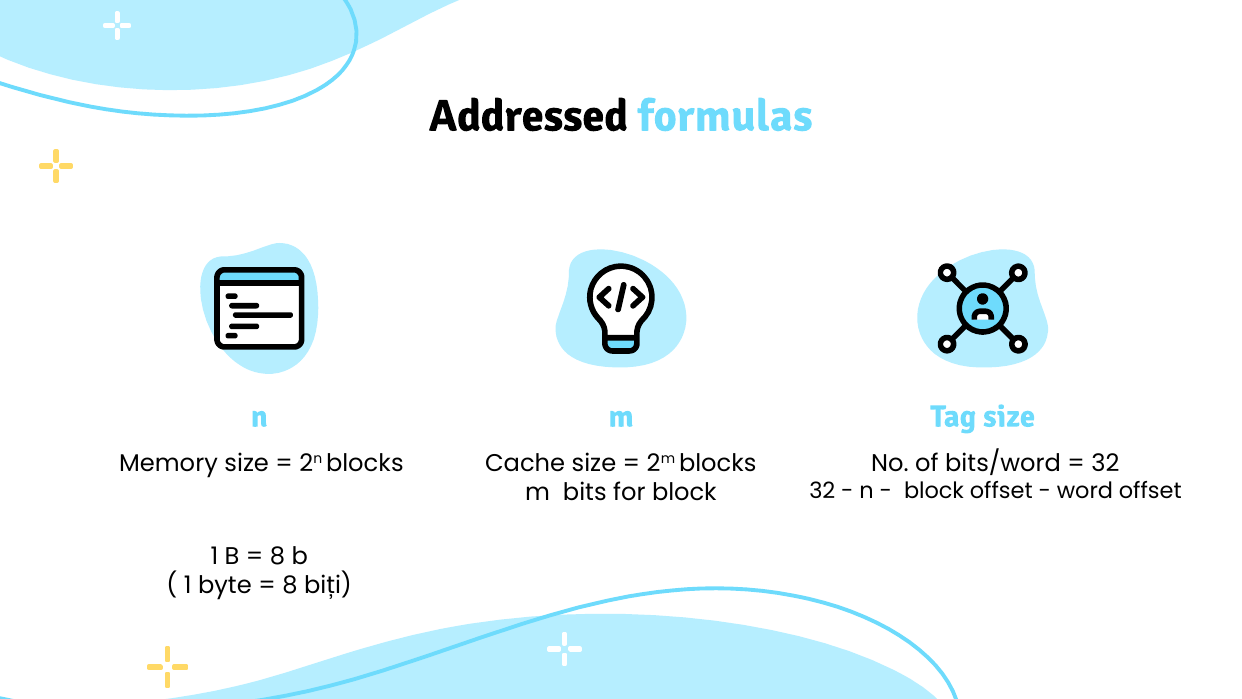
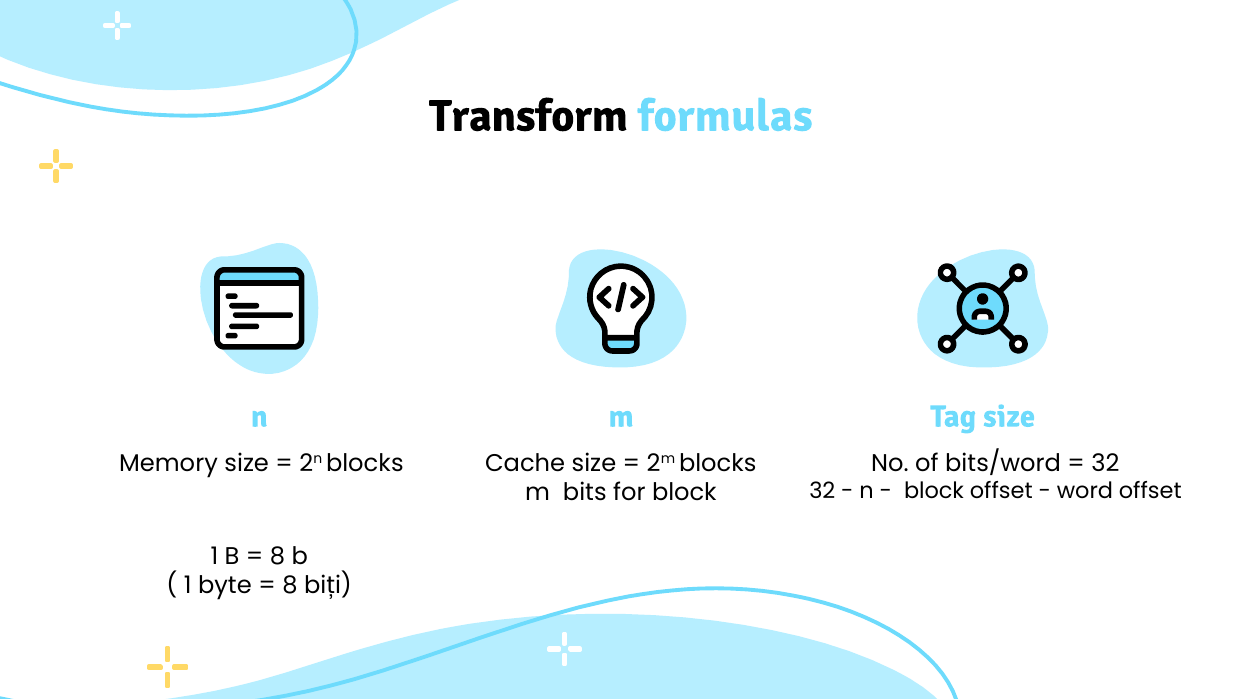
Addressed: Addressed -> Transform
